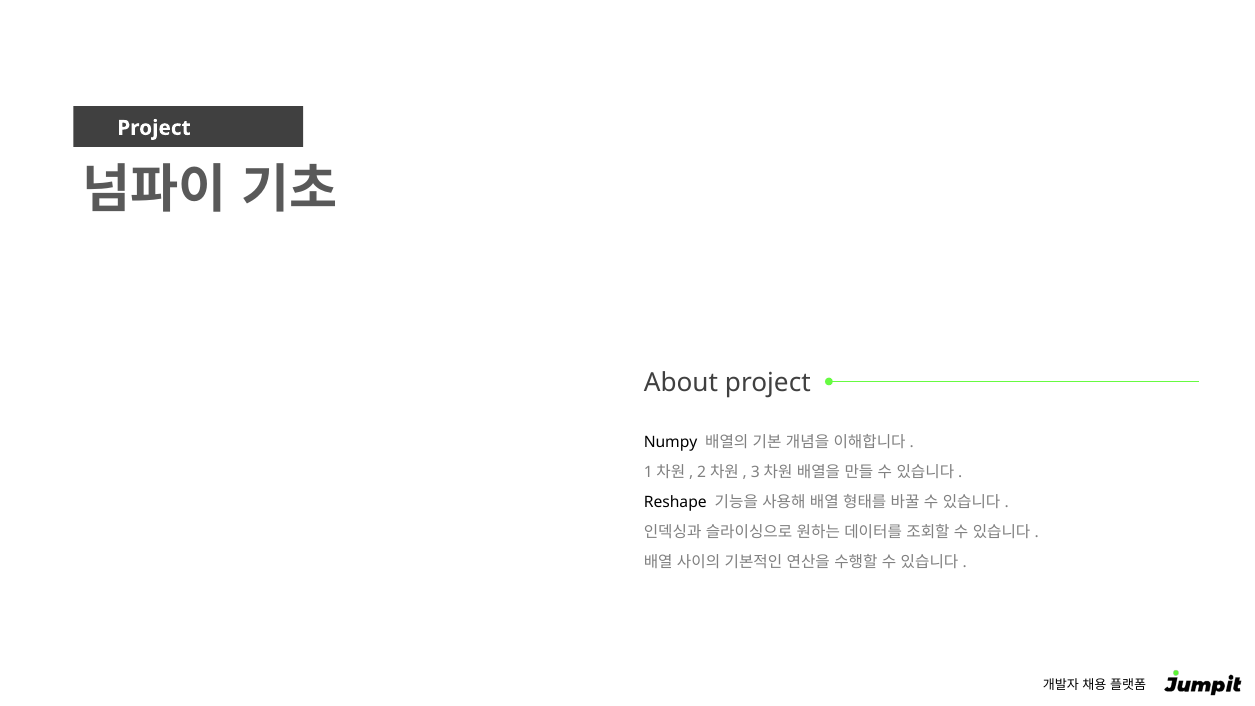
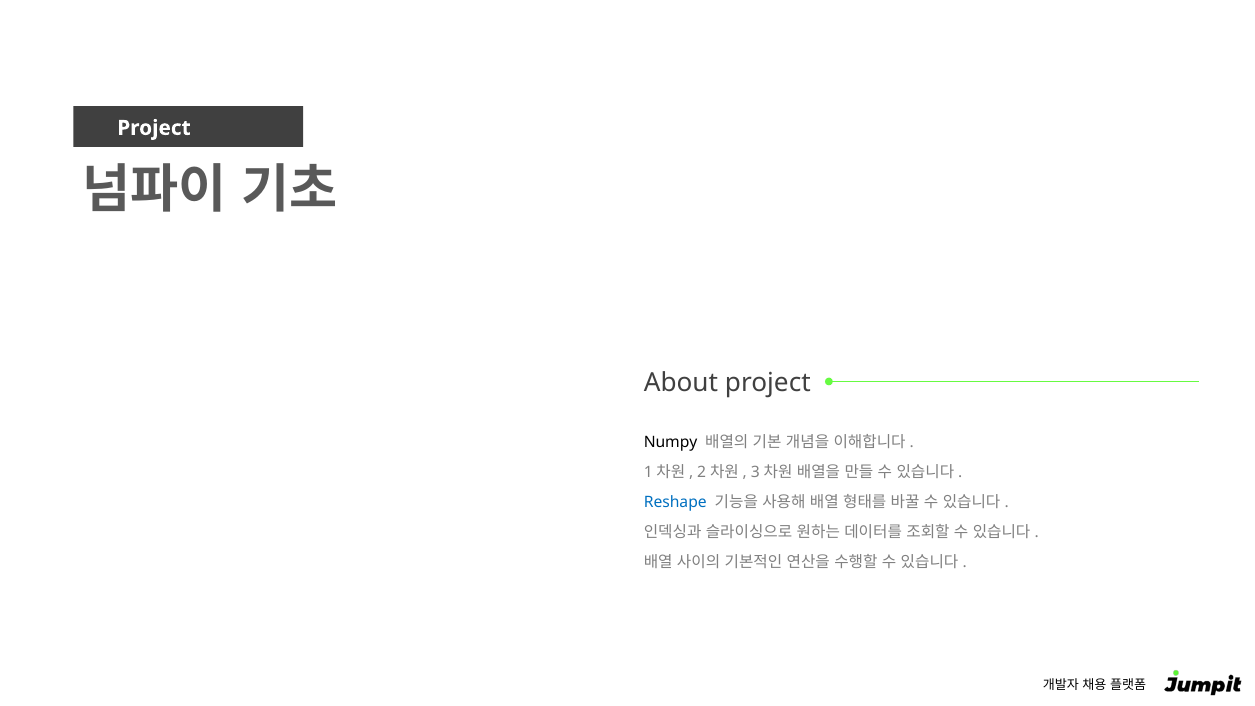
Reshape colour: black -> blue
